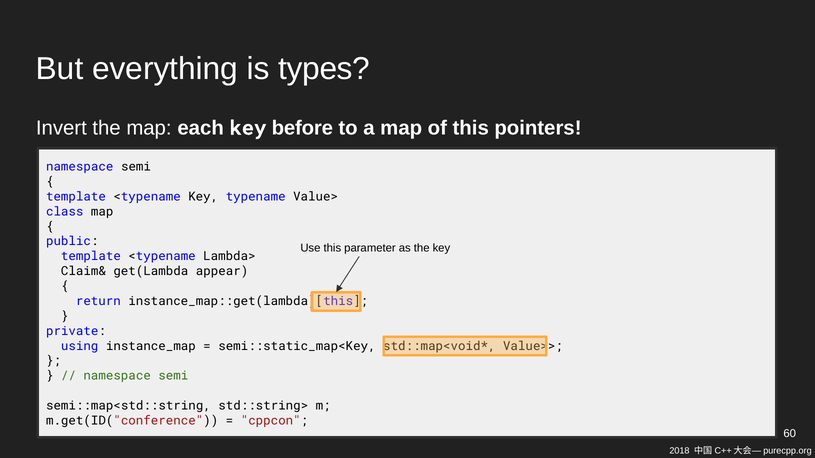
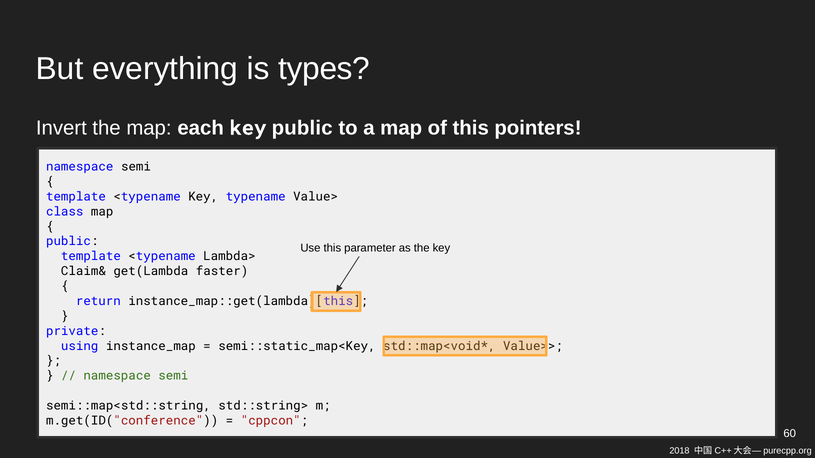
key before: before -> public
appear: appear -> faster
